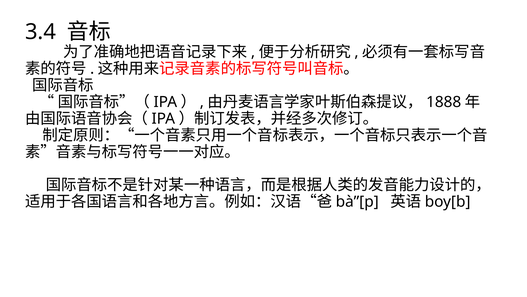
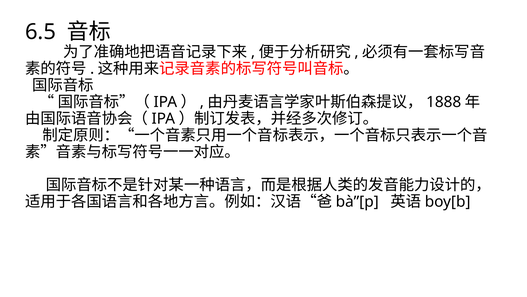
3.4: 3.4 -> 6.5
